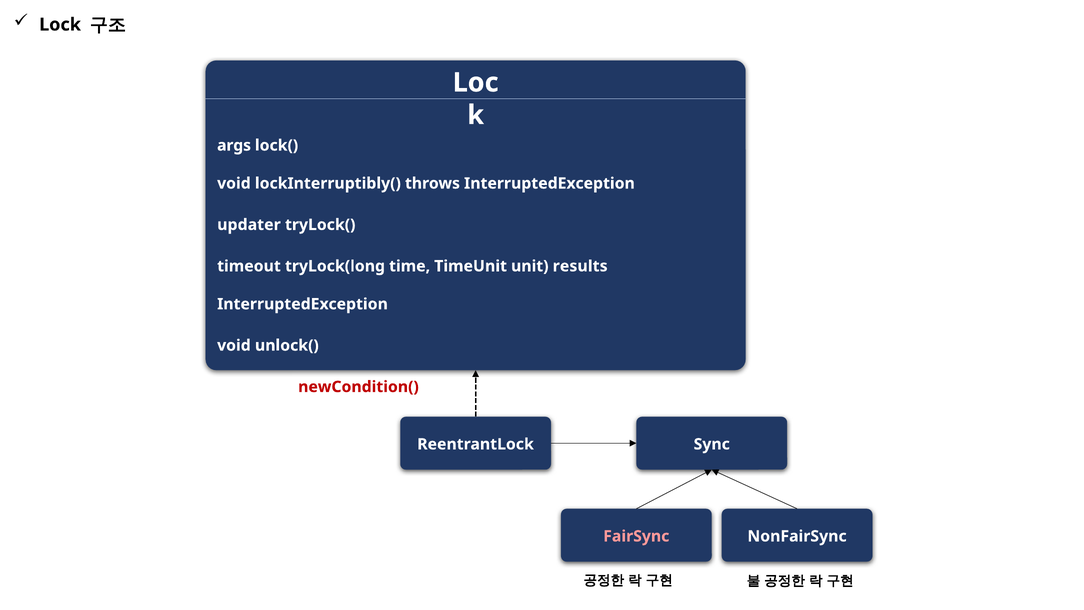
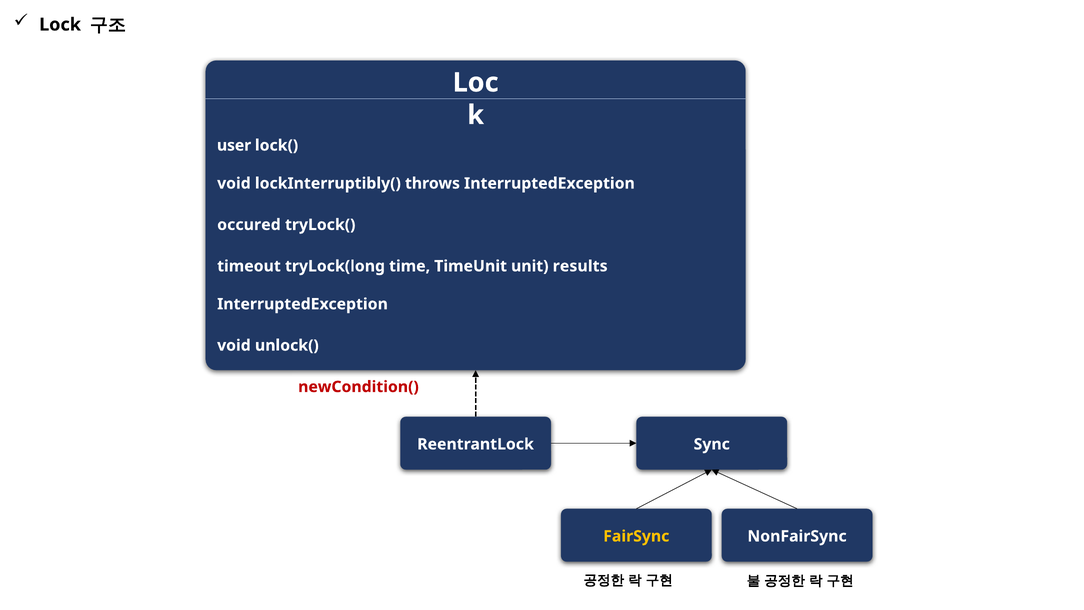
args: args -> user
updater: updater -> occured
FairSync colour: pink -> yellow
